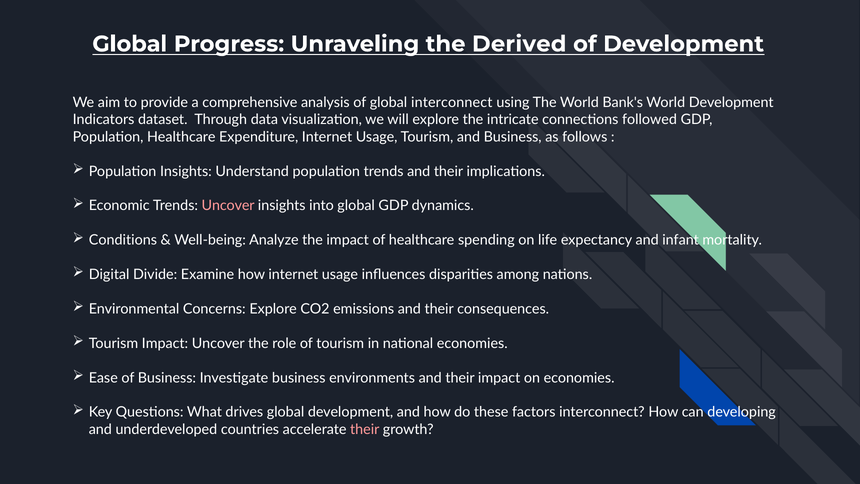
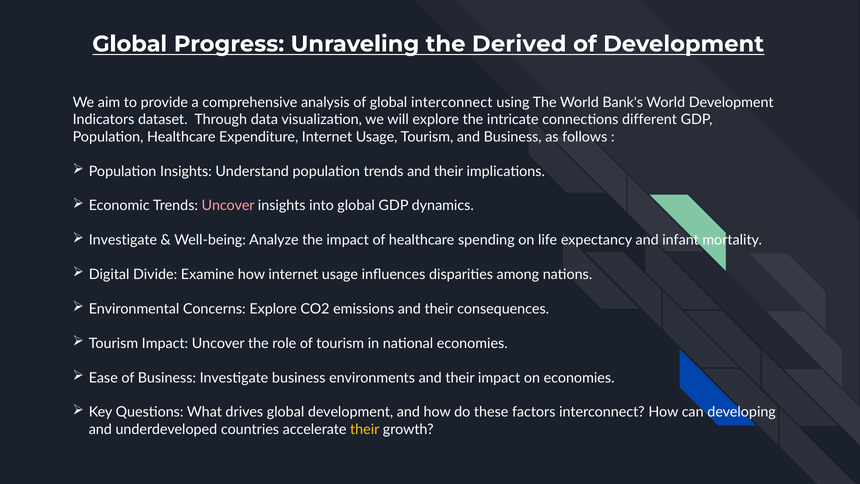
followed: followed -> different
Conditions at (123, 240): Conditions -> Investigate
their at (365, 429) colour: pink -> yellow
